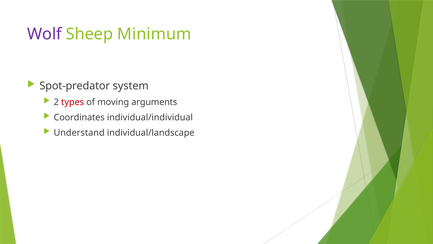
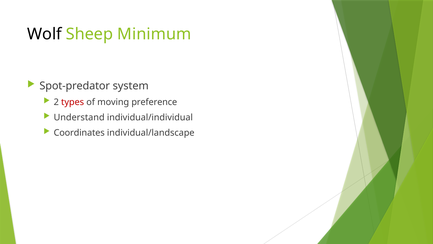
Wolf colour: purple -> black
arguments: arguments -> preference
Coordinates: Coordinates -> Understand
Understand: Understand -> Coordinates
